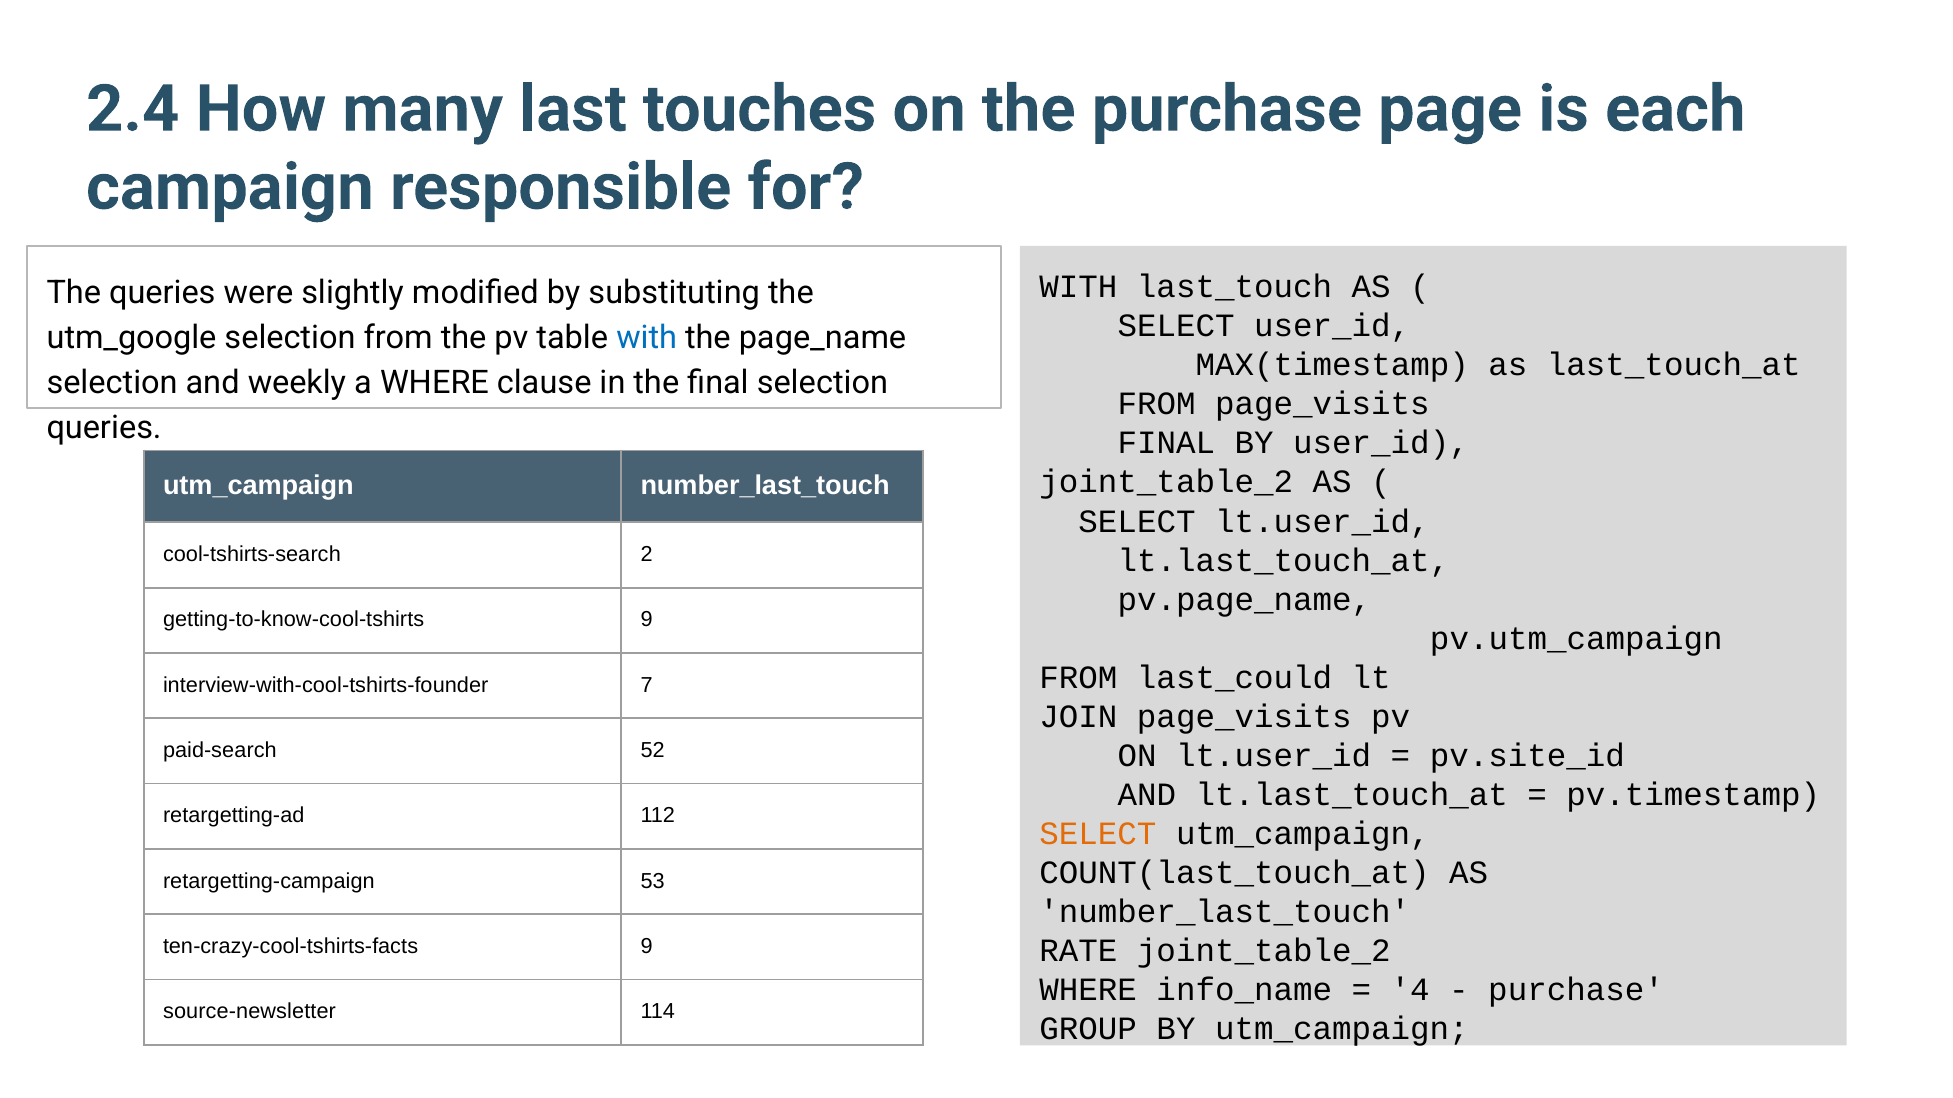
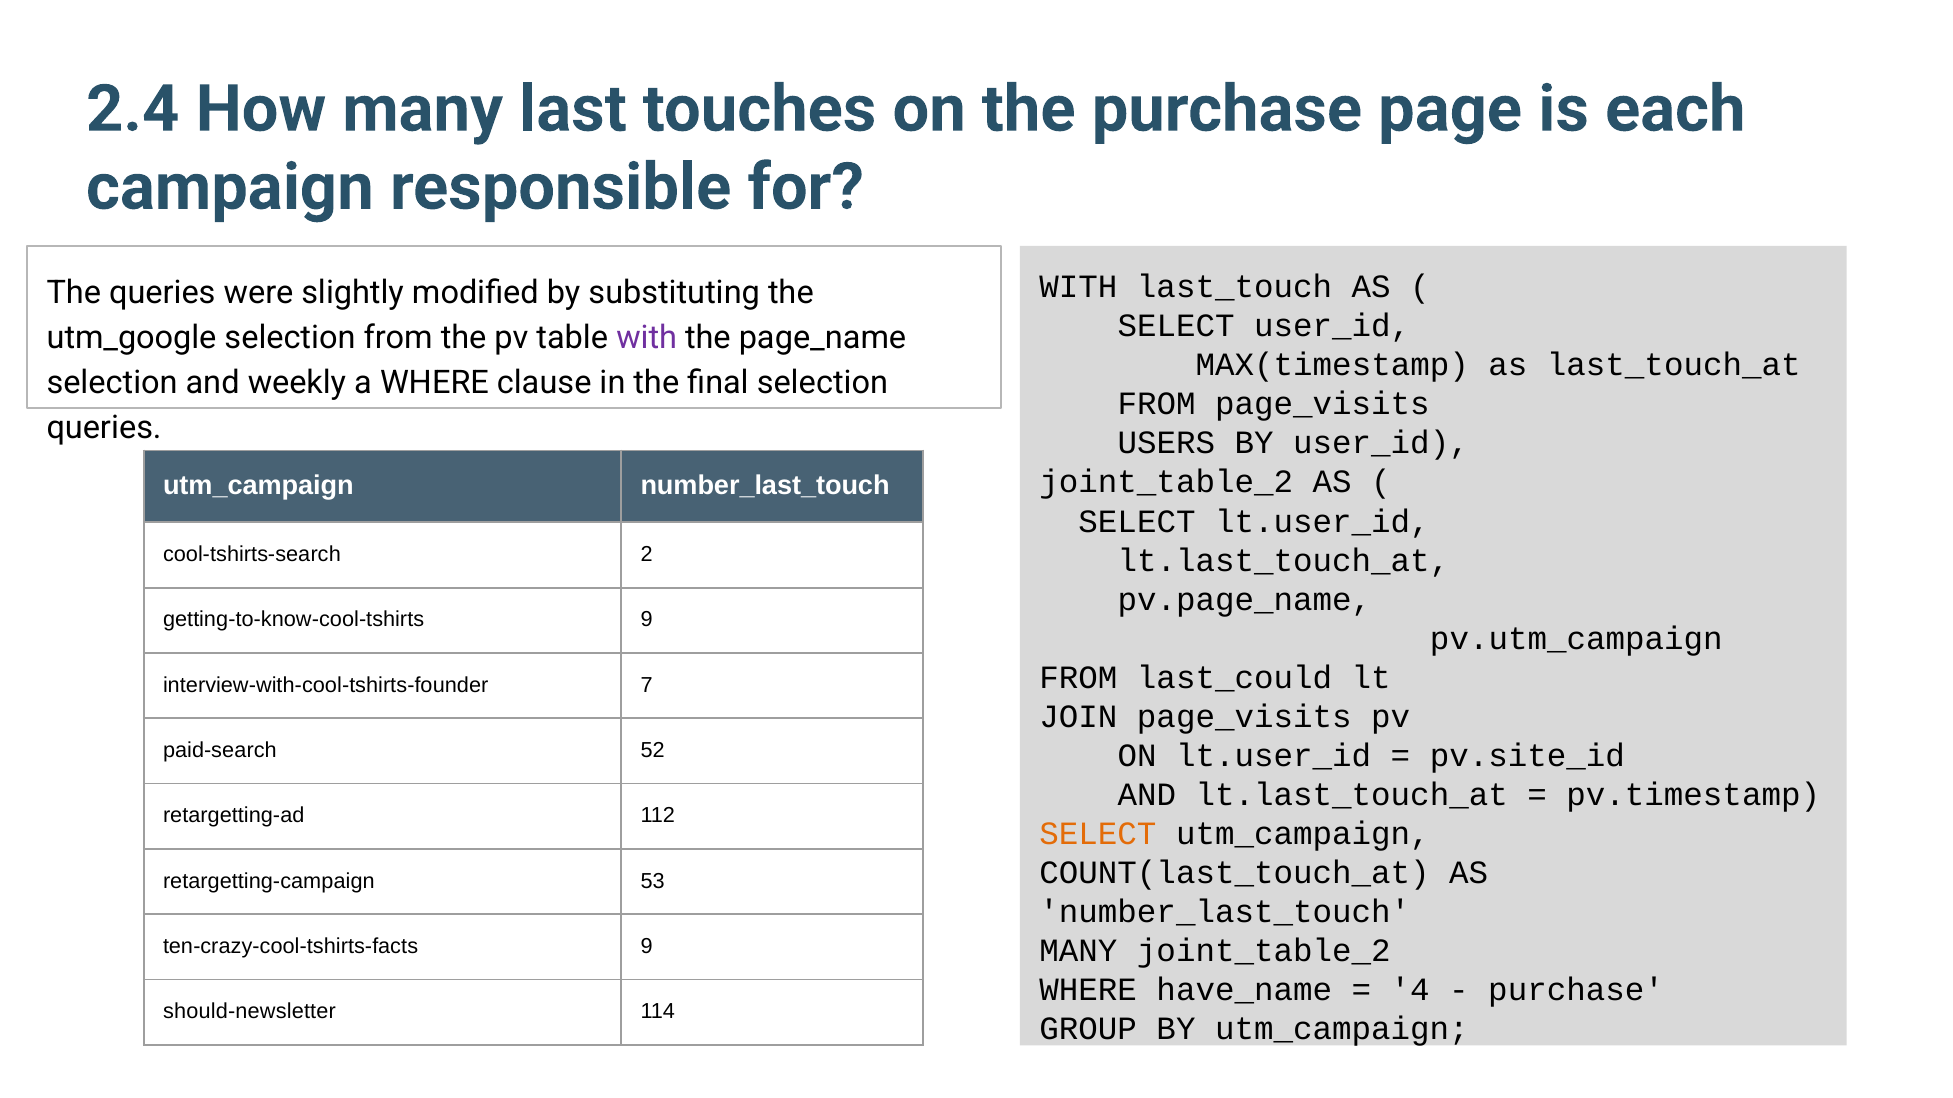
with at (647, 338) colour: blue -> purple
FINAL at (1166, 443): FINAL -> USERS
RATE at (1078, 951): RATE -> MANY
info_name: info_name -> have_name
source-newsletter: source-newsletter -> should-newsletter
